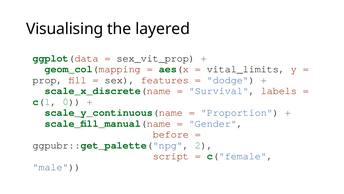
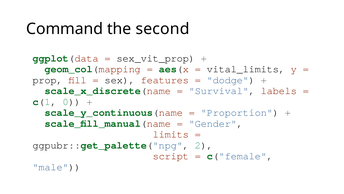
Visualising: Visualising -> Command
layered: layered -> second
before: before -> limits
